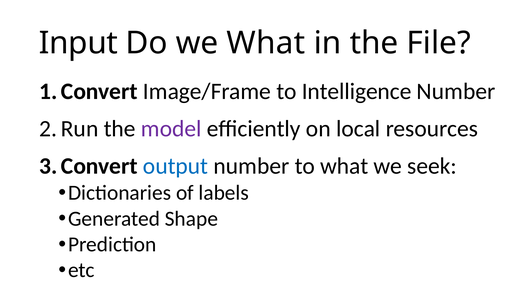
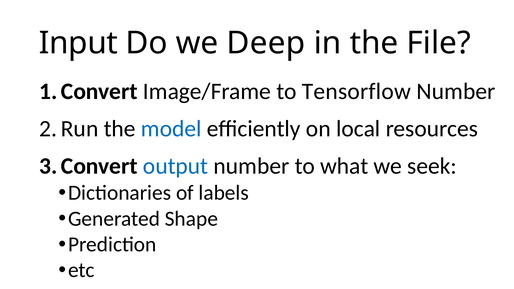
we What: What -> Deep
Intelligence: Intelligence -> Tensorflow
model colour: purple -> blue
